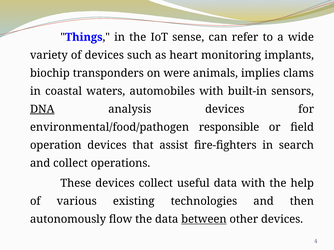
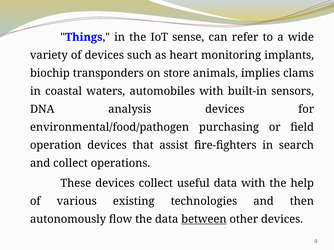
were: were -> store
DNA underline: present -> none
responsible: responsible -> purchasing
